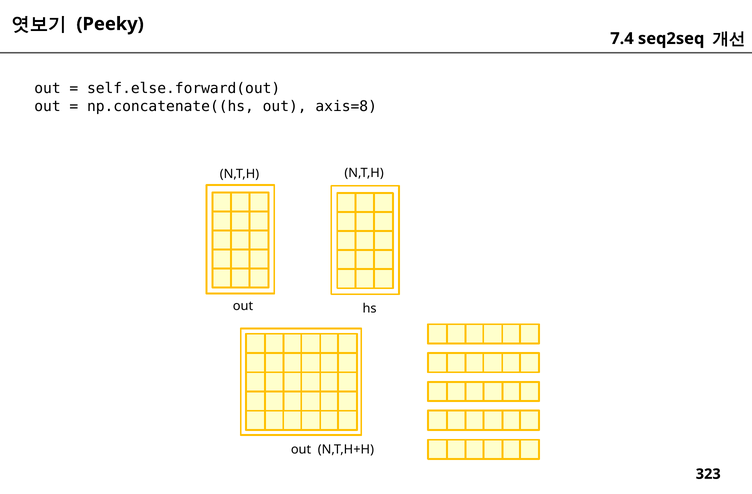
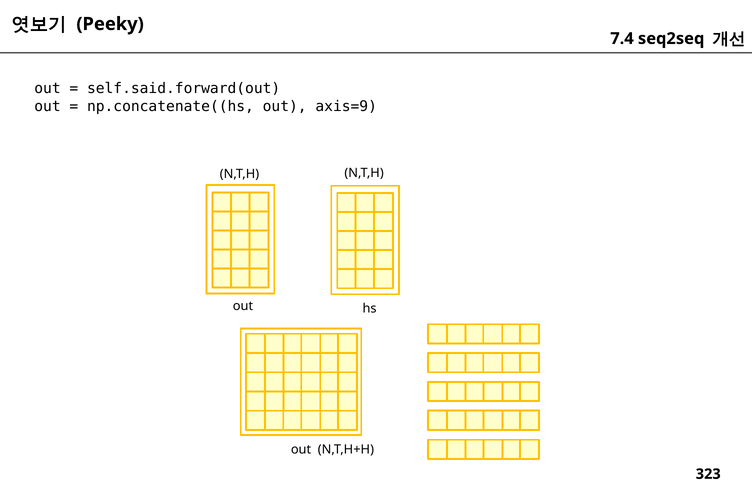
self.else.forward(out: self.else.forward(out -> self.said.forward(out
axis=8: axis=8 -> axis=9
